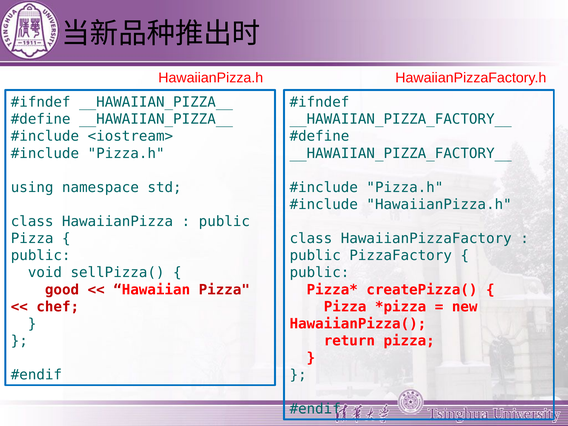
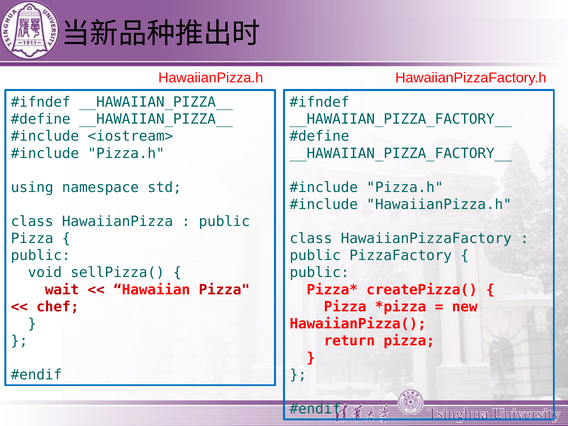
good: good -> wait
